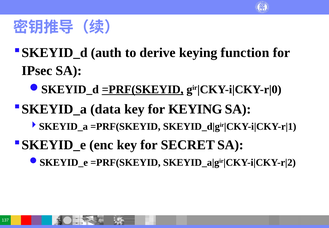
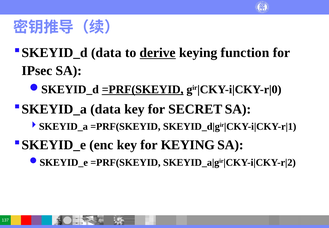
SKEYID_d auth: auth -> data
derive underline: none -> present
for KEYING: KEYING -> SECRET
for SECRET: SECRET -> KEYING
